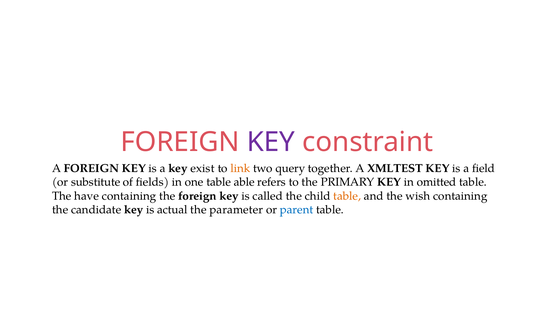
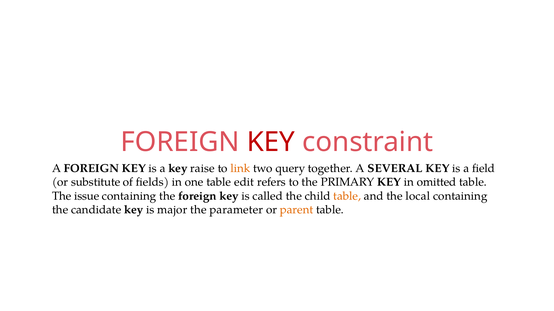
KEY at (271, 142) colour: purple -> red
exist: exist -> raise
XMLTEST: XMLTEST -> SEVERAL
able: able -> edit
have: have -> issue
wish: wish -> local
actual: actual -> major
parent colour: blue -> orange
